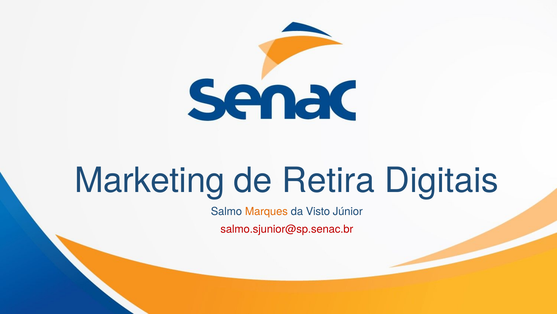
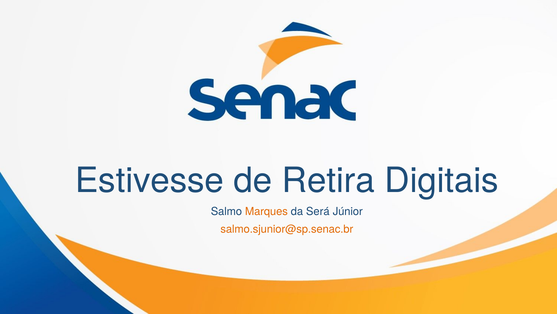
Marketing: Marketing -> Estivesse
Visto: Visto -> Será
salmo.sjunior@sp.senac.br colour: red -> orange
